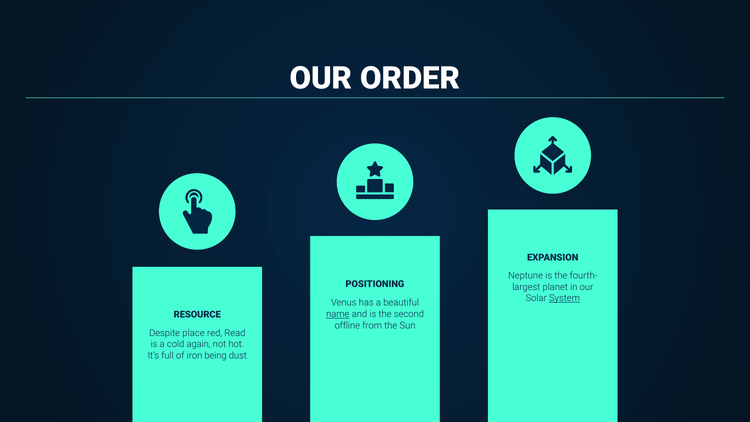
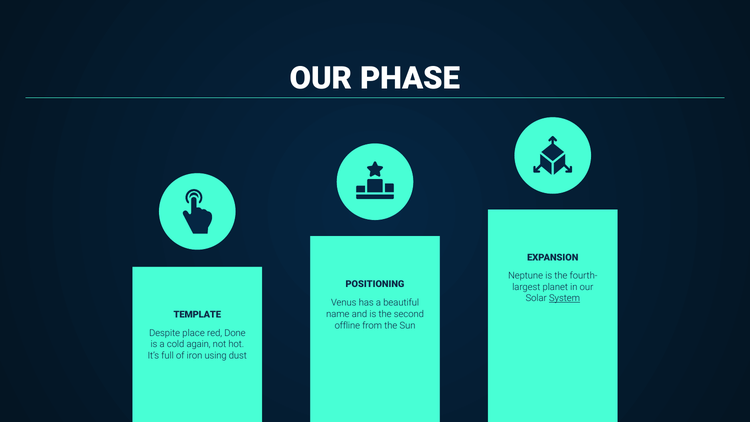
ORDER: ORDER -> PHASE
name underline: present -> none
RESOURCE: RESOURCE -> TEMPLATE
Read: Read -> Done
being: being -> using
